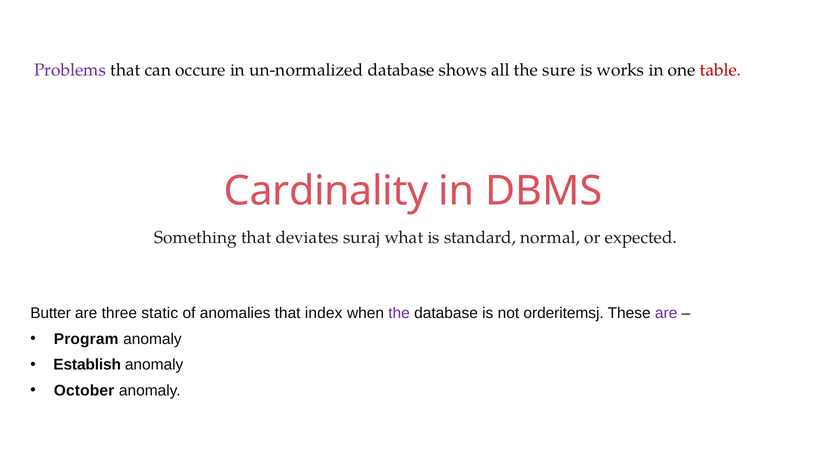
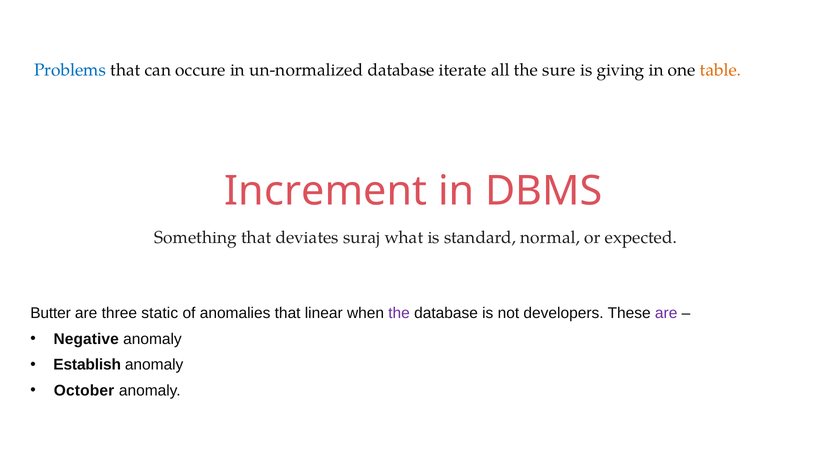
Problems colour: purple -> blue
shows: shows -> iterate
works: works -> giving
table colour: red -> orange
Cardinality: Cardinality -> Increment
index: index -> linear
orderitemsj: orderitemsj -> developers
Program: Program -> Negative
